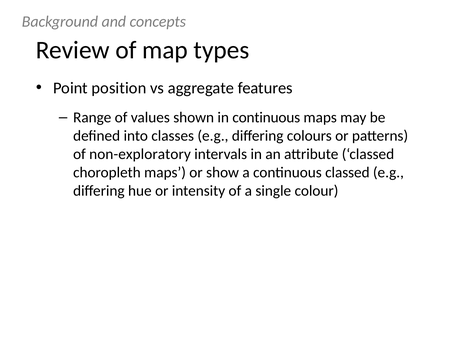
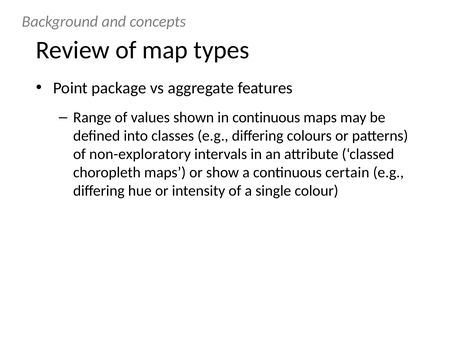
position: position -> package
continuous classed: classed -> certain
